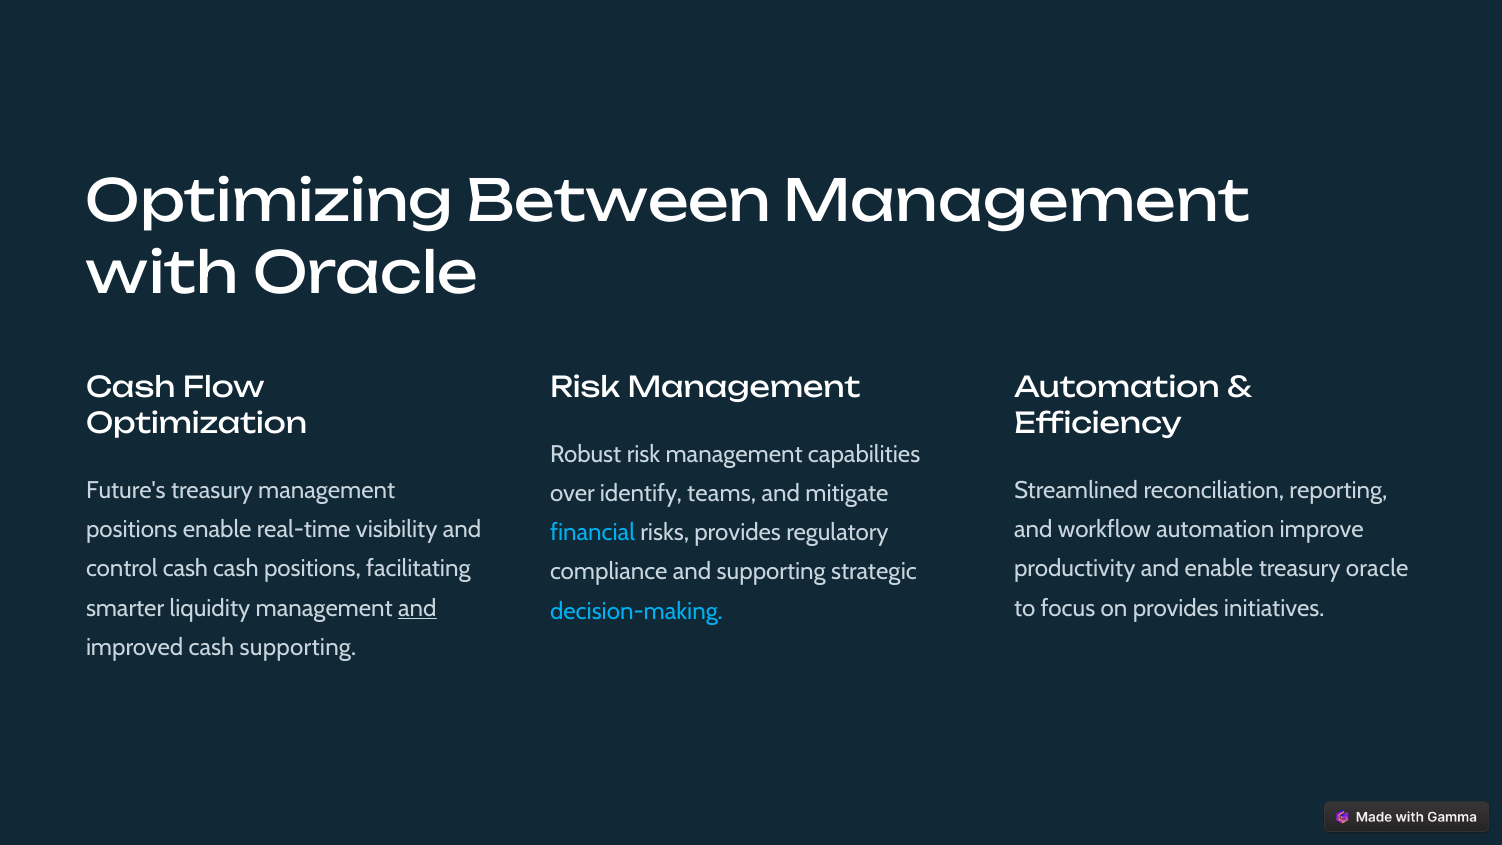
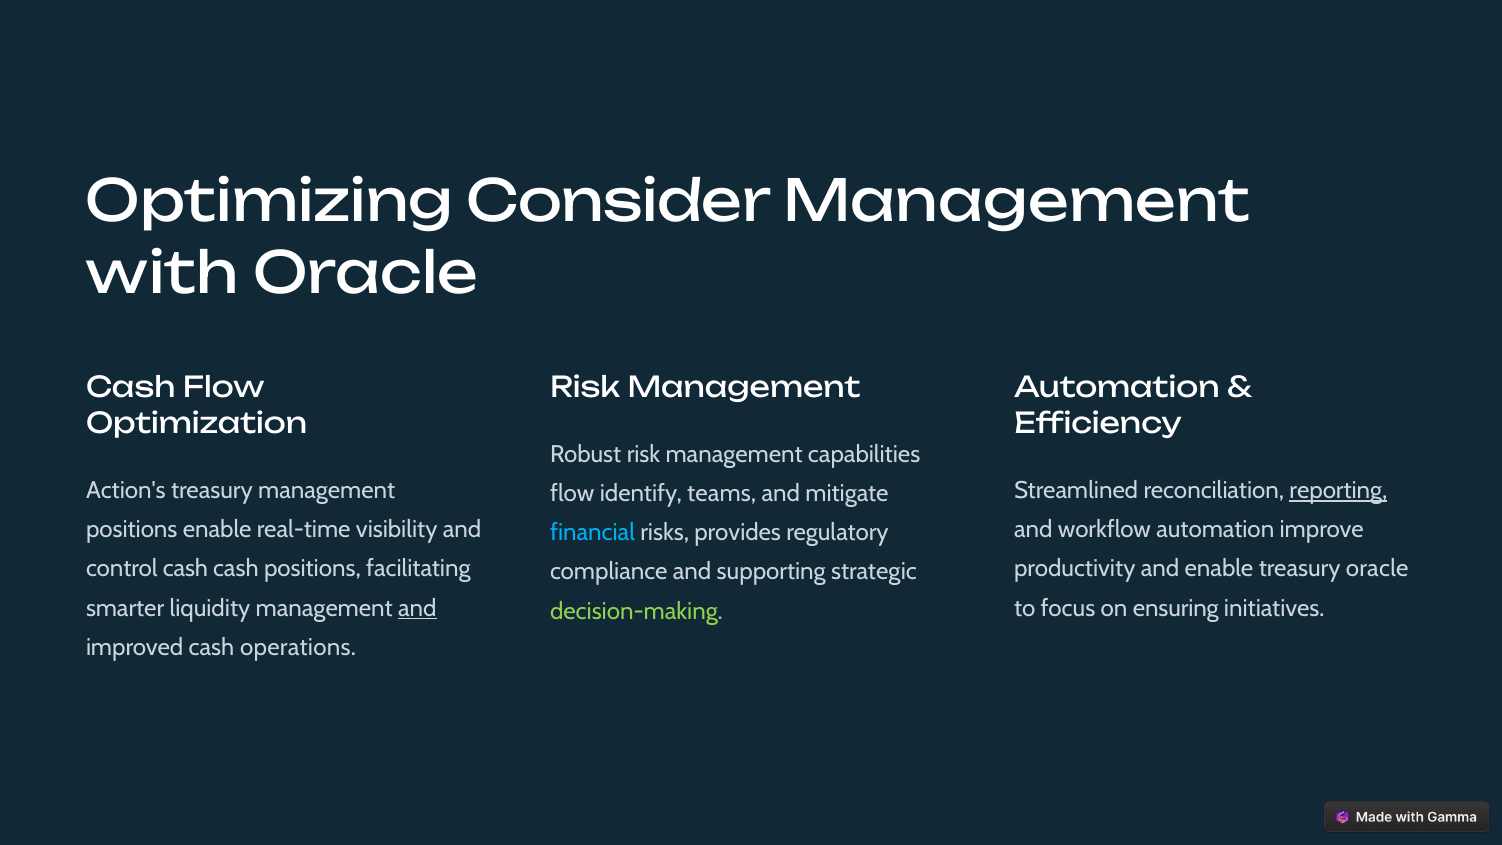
Between: Between -> Consider
Future's: Future's -> Action's
reporting underline: none -> present
over at (572, 494): over -> flow
on provides: provides -> ensuring
decision-making colour: light blue -> light green
cash supporting: supporting -> operations
